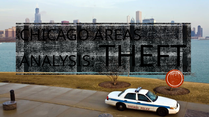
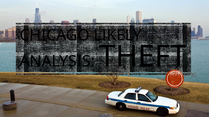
AREAS: AREAS -> LIKELY
